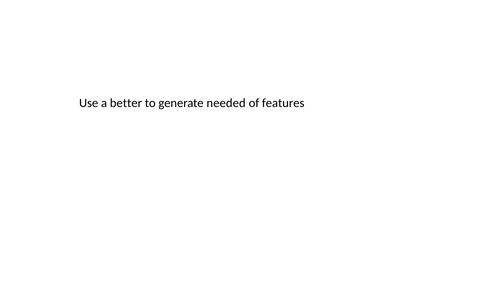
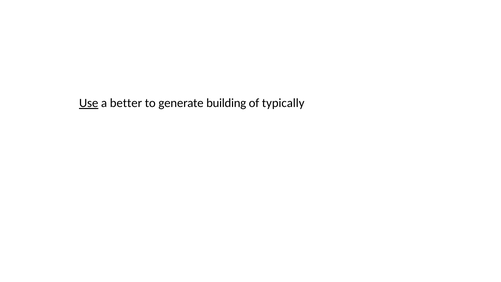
Use underline: none -> present
needed: needed -> building
features: features -> typically
